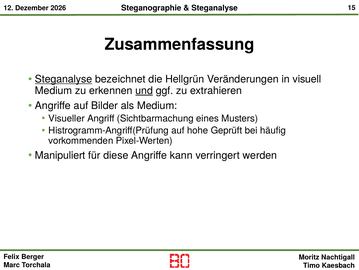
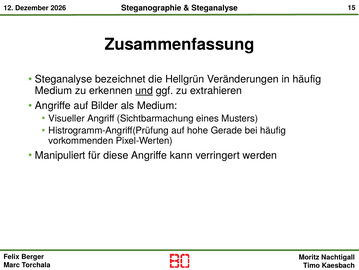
Steganalyse at (64, 79) underline: present -> none
in visuell: visuell -> häufig
Geprüft: Geprüft -> Gerade
